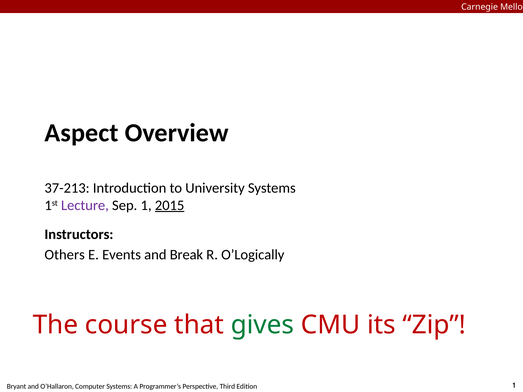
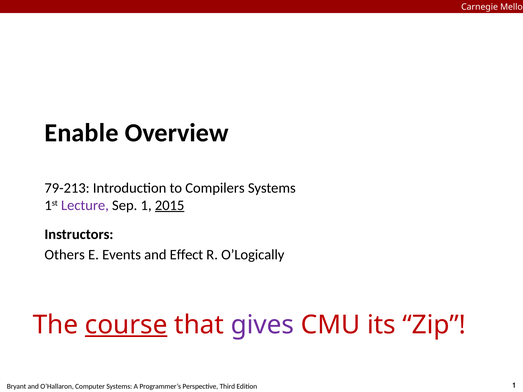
Aspect: Aspect -> Enable
37-213: 37-213 -> 79-213
University: University -> Compilers
Break: Break -> Effect
course underline: none -> present
gives colour: green -> purple
